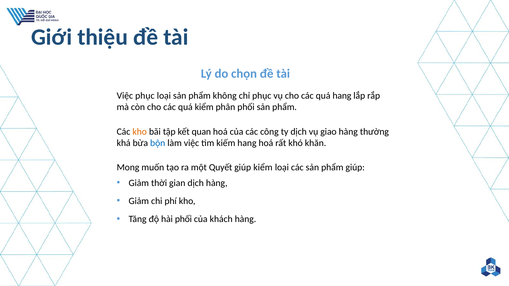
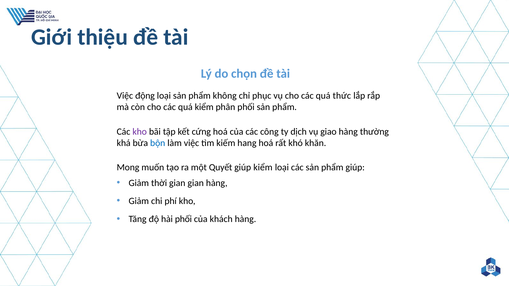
Việc phục: phục -> động
quá hang: hang -> thức
kho at (140, 132) colour: orange -> purple
quan: quan -> cứng
gian dịch: dịch -> gian
